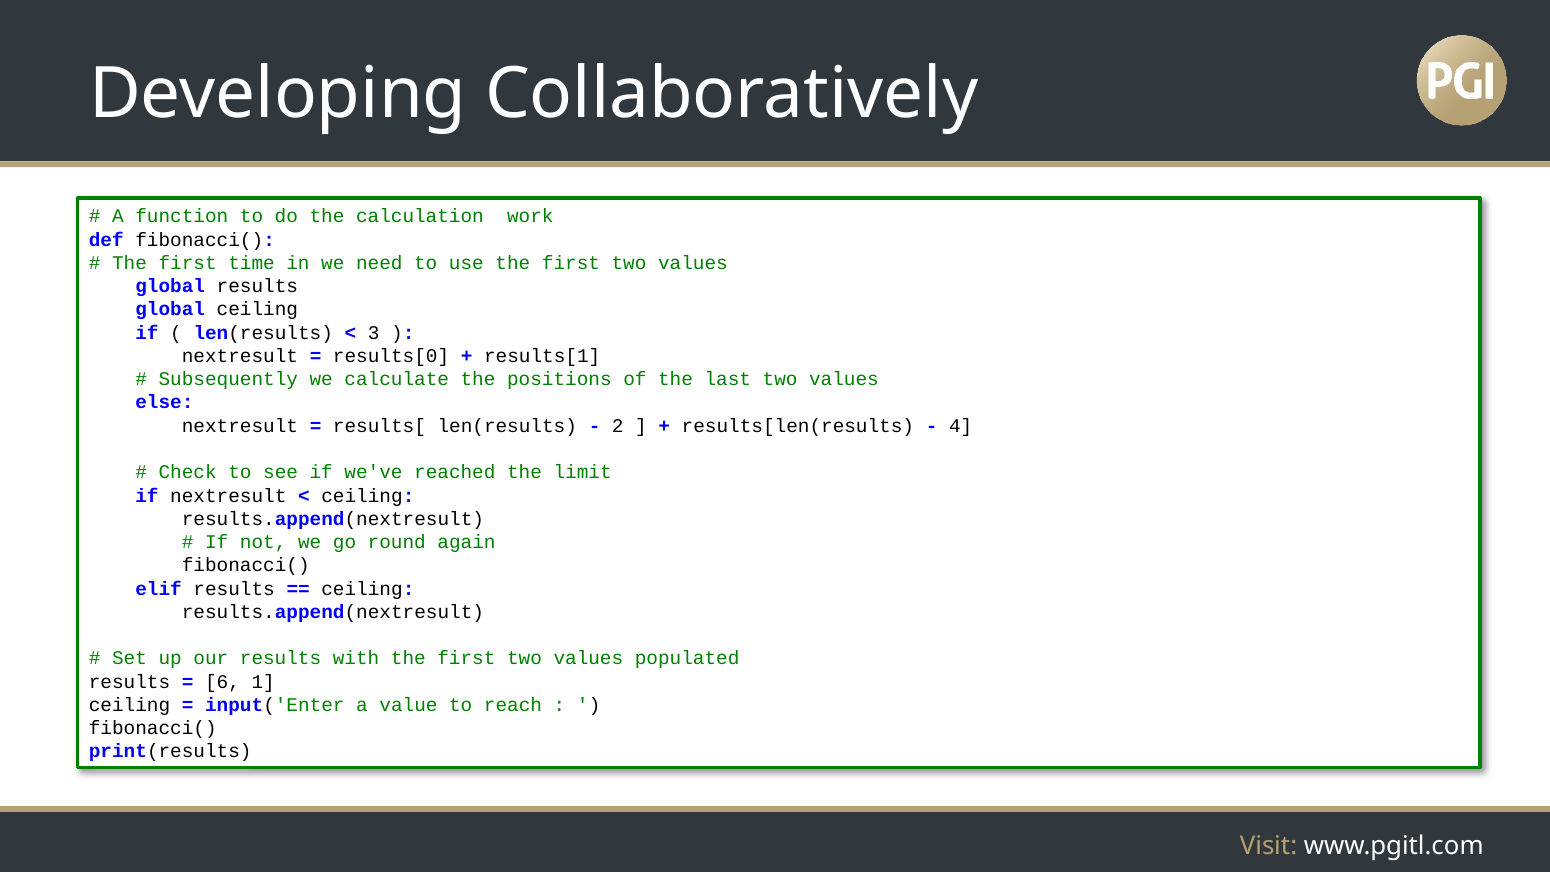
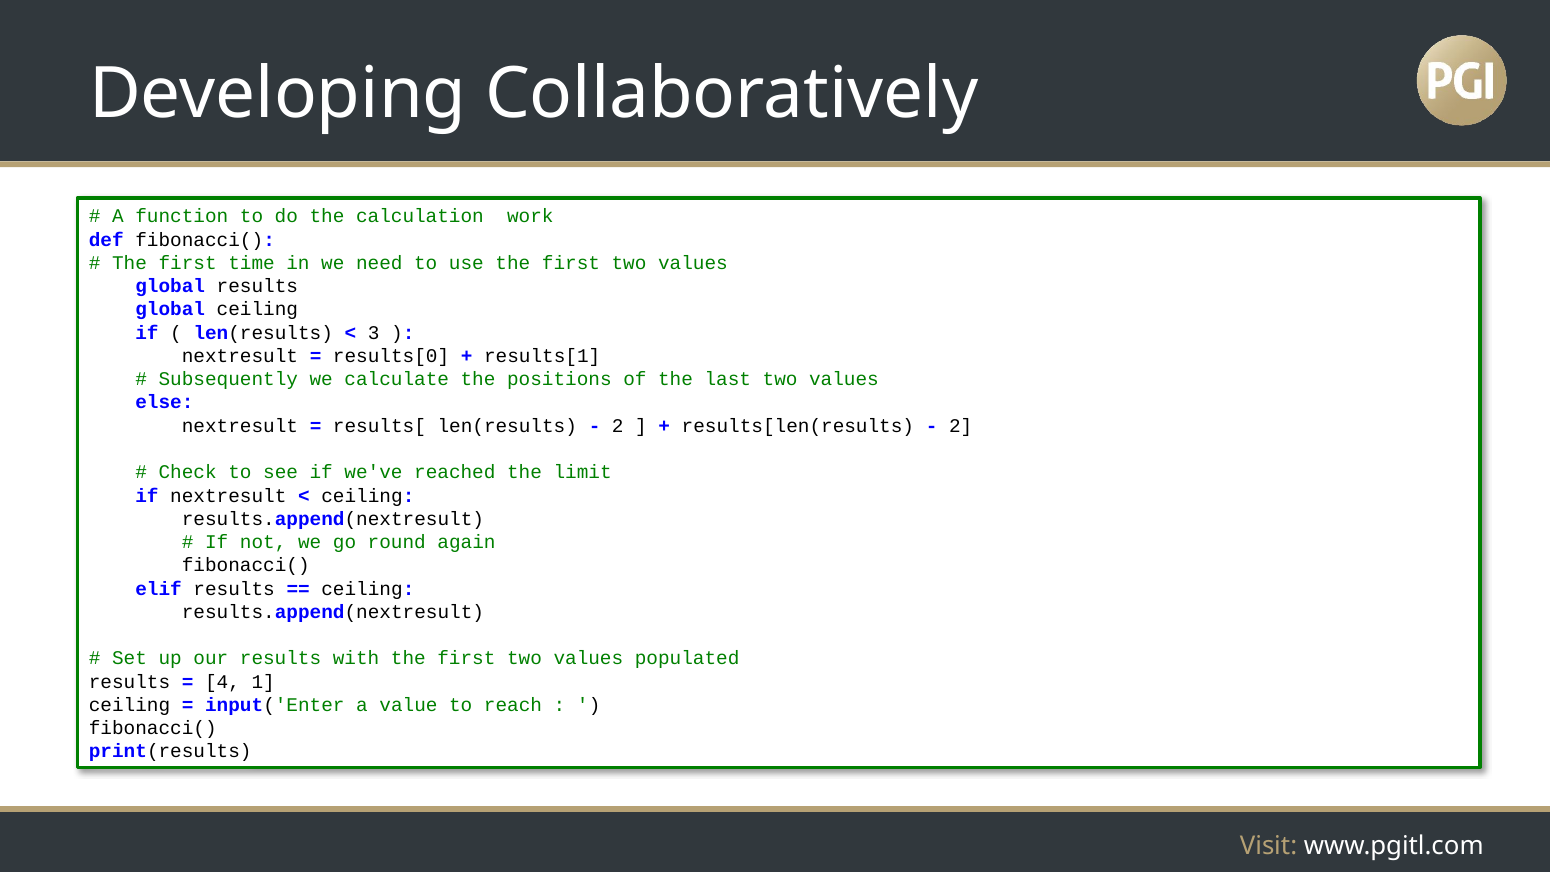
4 at (961, 426): 4 -> 2
6: 6 -> 4
